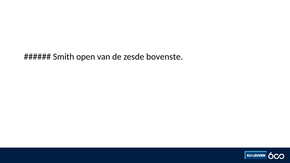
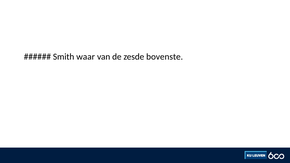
open: open -> waar
